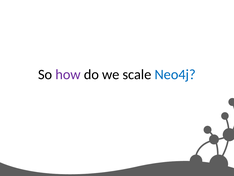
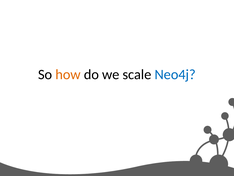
how colour: purple -> orange
